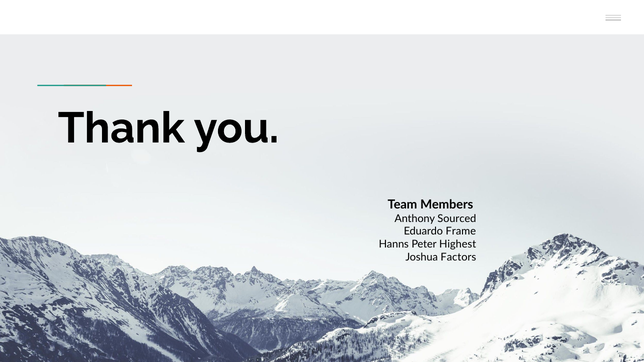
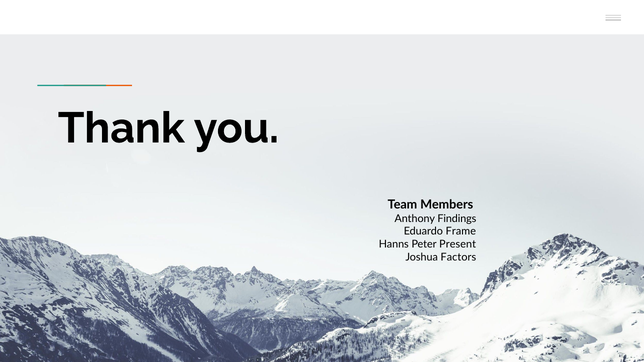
Sourced: Sourced -> Findings
Highest: Highest -> Present
